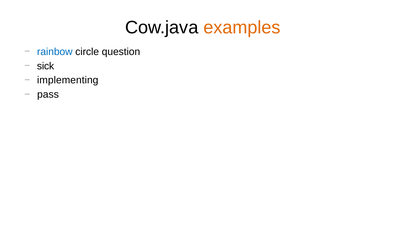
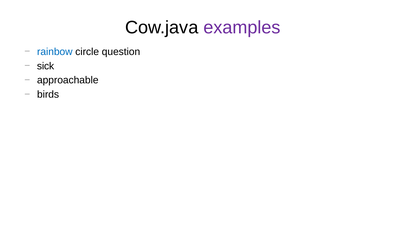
examples colour: orange -> purple
implementing: implementing -> approachable
pass: pass -> birds
